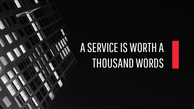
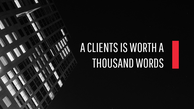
SERVICE: SERVICE -> CLIENTS
